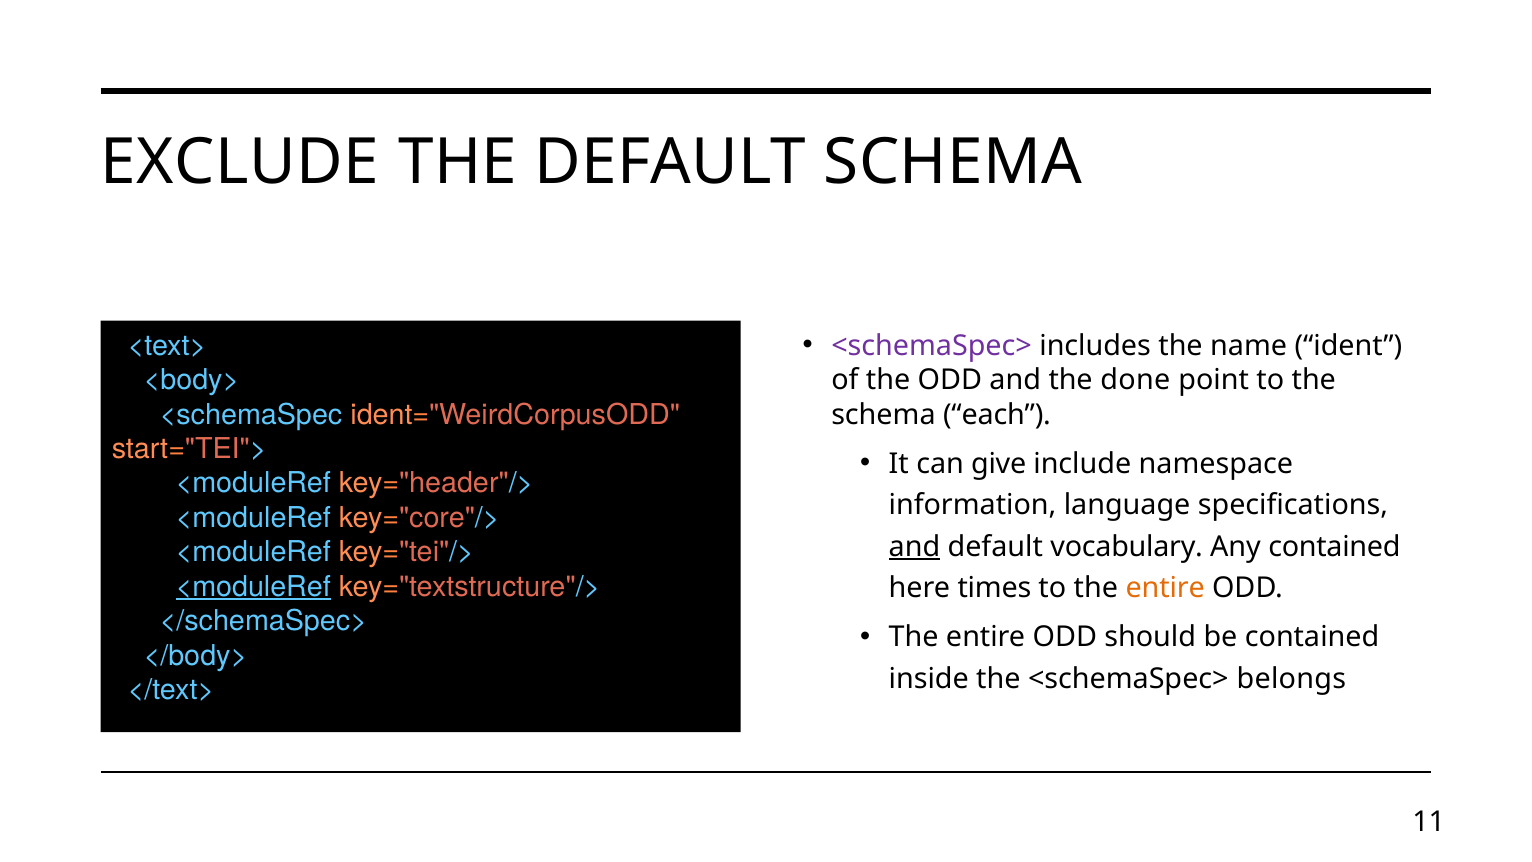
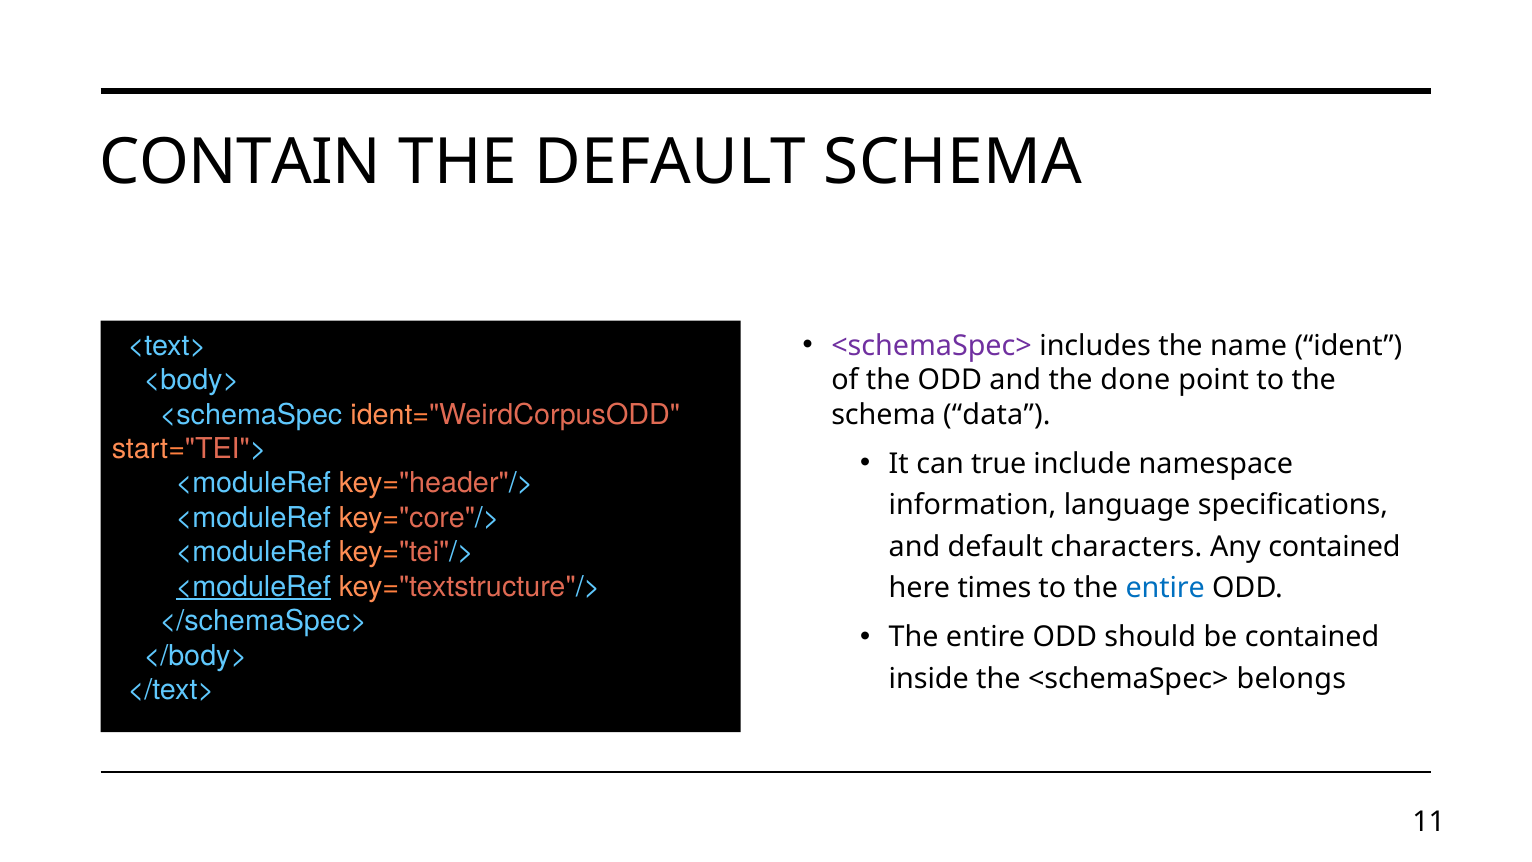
EXCLUDE: EXCLUDE -> CONTAIN
each: each -> data
give: give -> true
and at (914, 546) underline: present -> none
vocabulary: vocabulary -> characters
entire at (1165, 588) colour: orange -> blue
